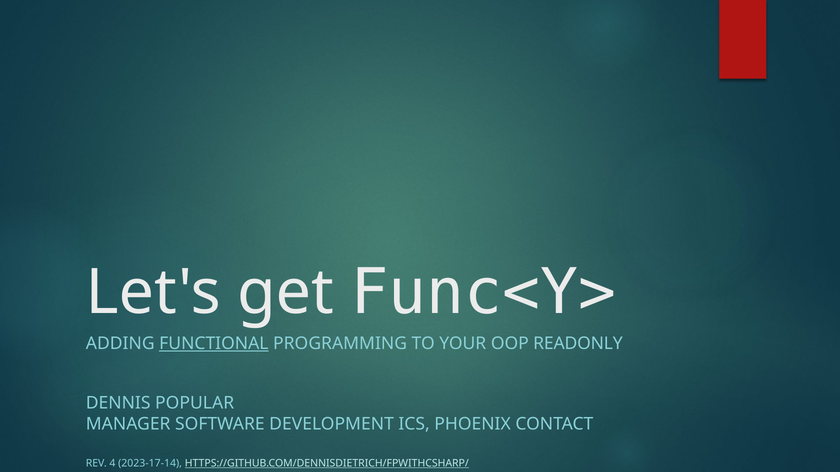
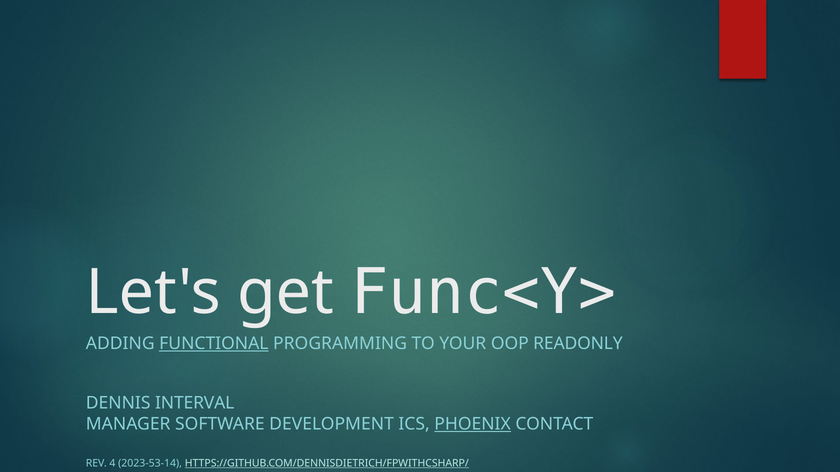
POPULAR: POPULAR -> INTERVAL
PHOENIX underline: none -> present
2023-17-14: 2023-17-14 -> 2023-53-14
